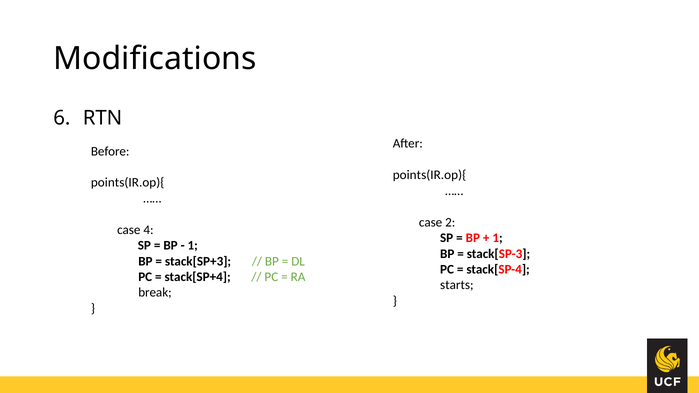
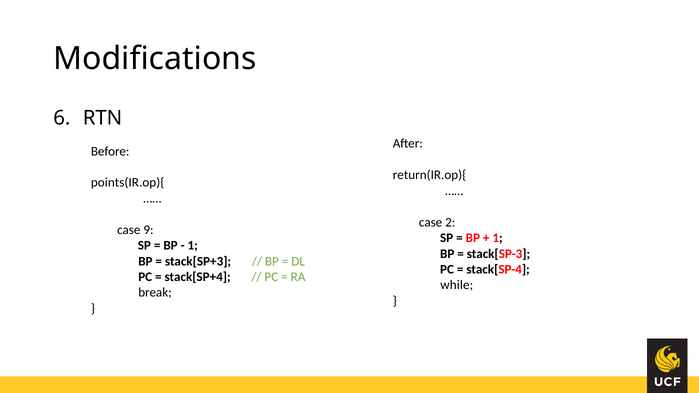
points(IR.op){ at (430, 175): points(IR.op){ -> return(IR.op){
4: 4 -> 9
starts: starts -> while
